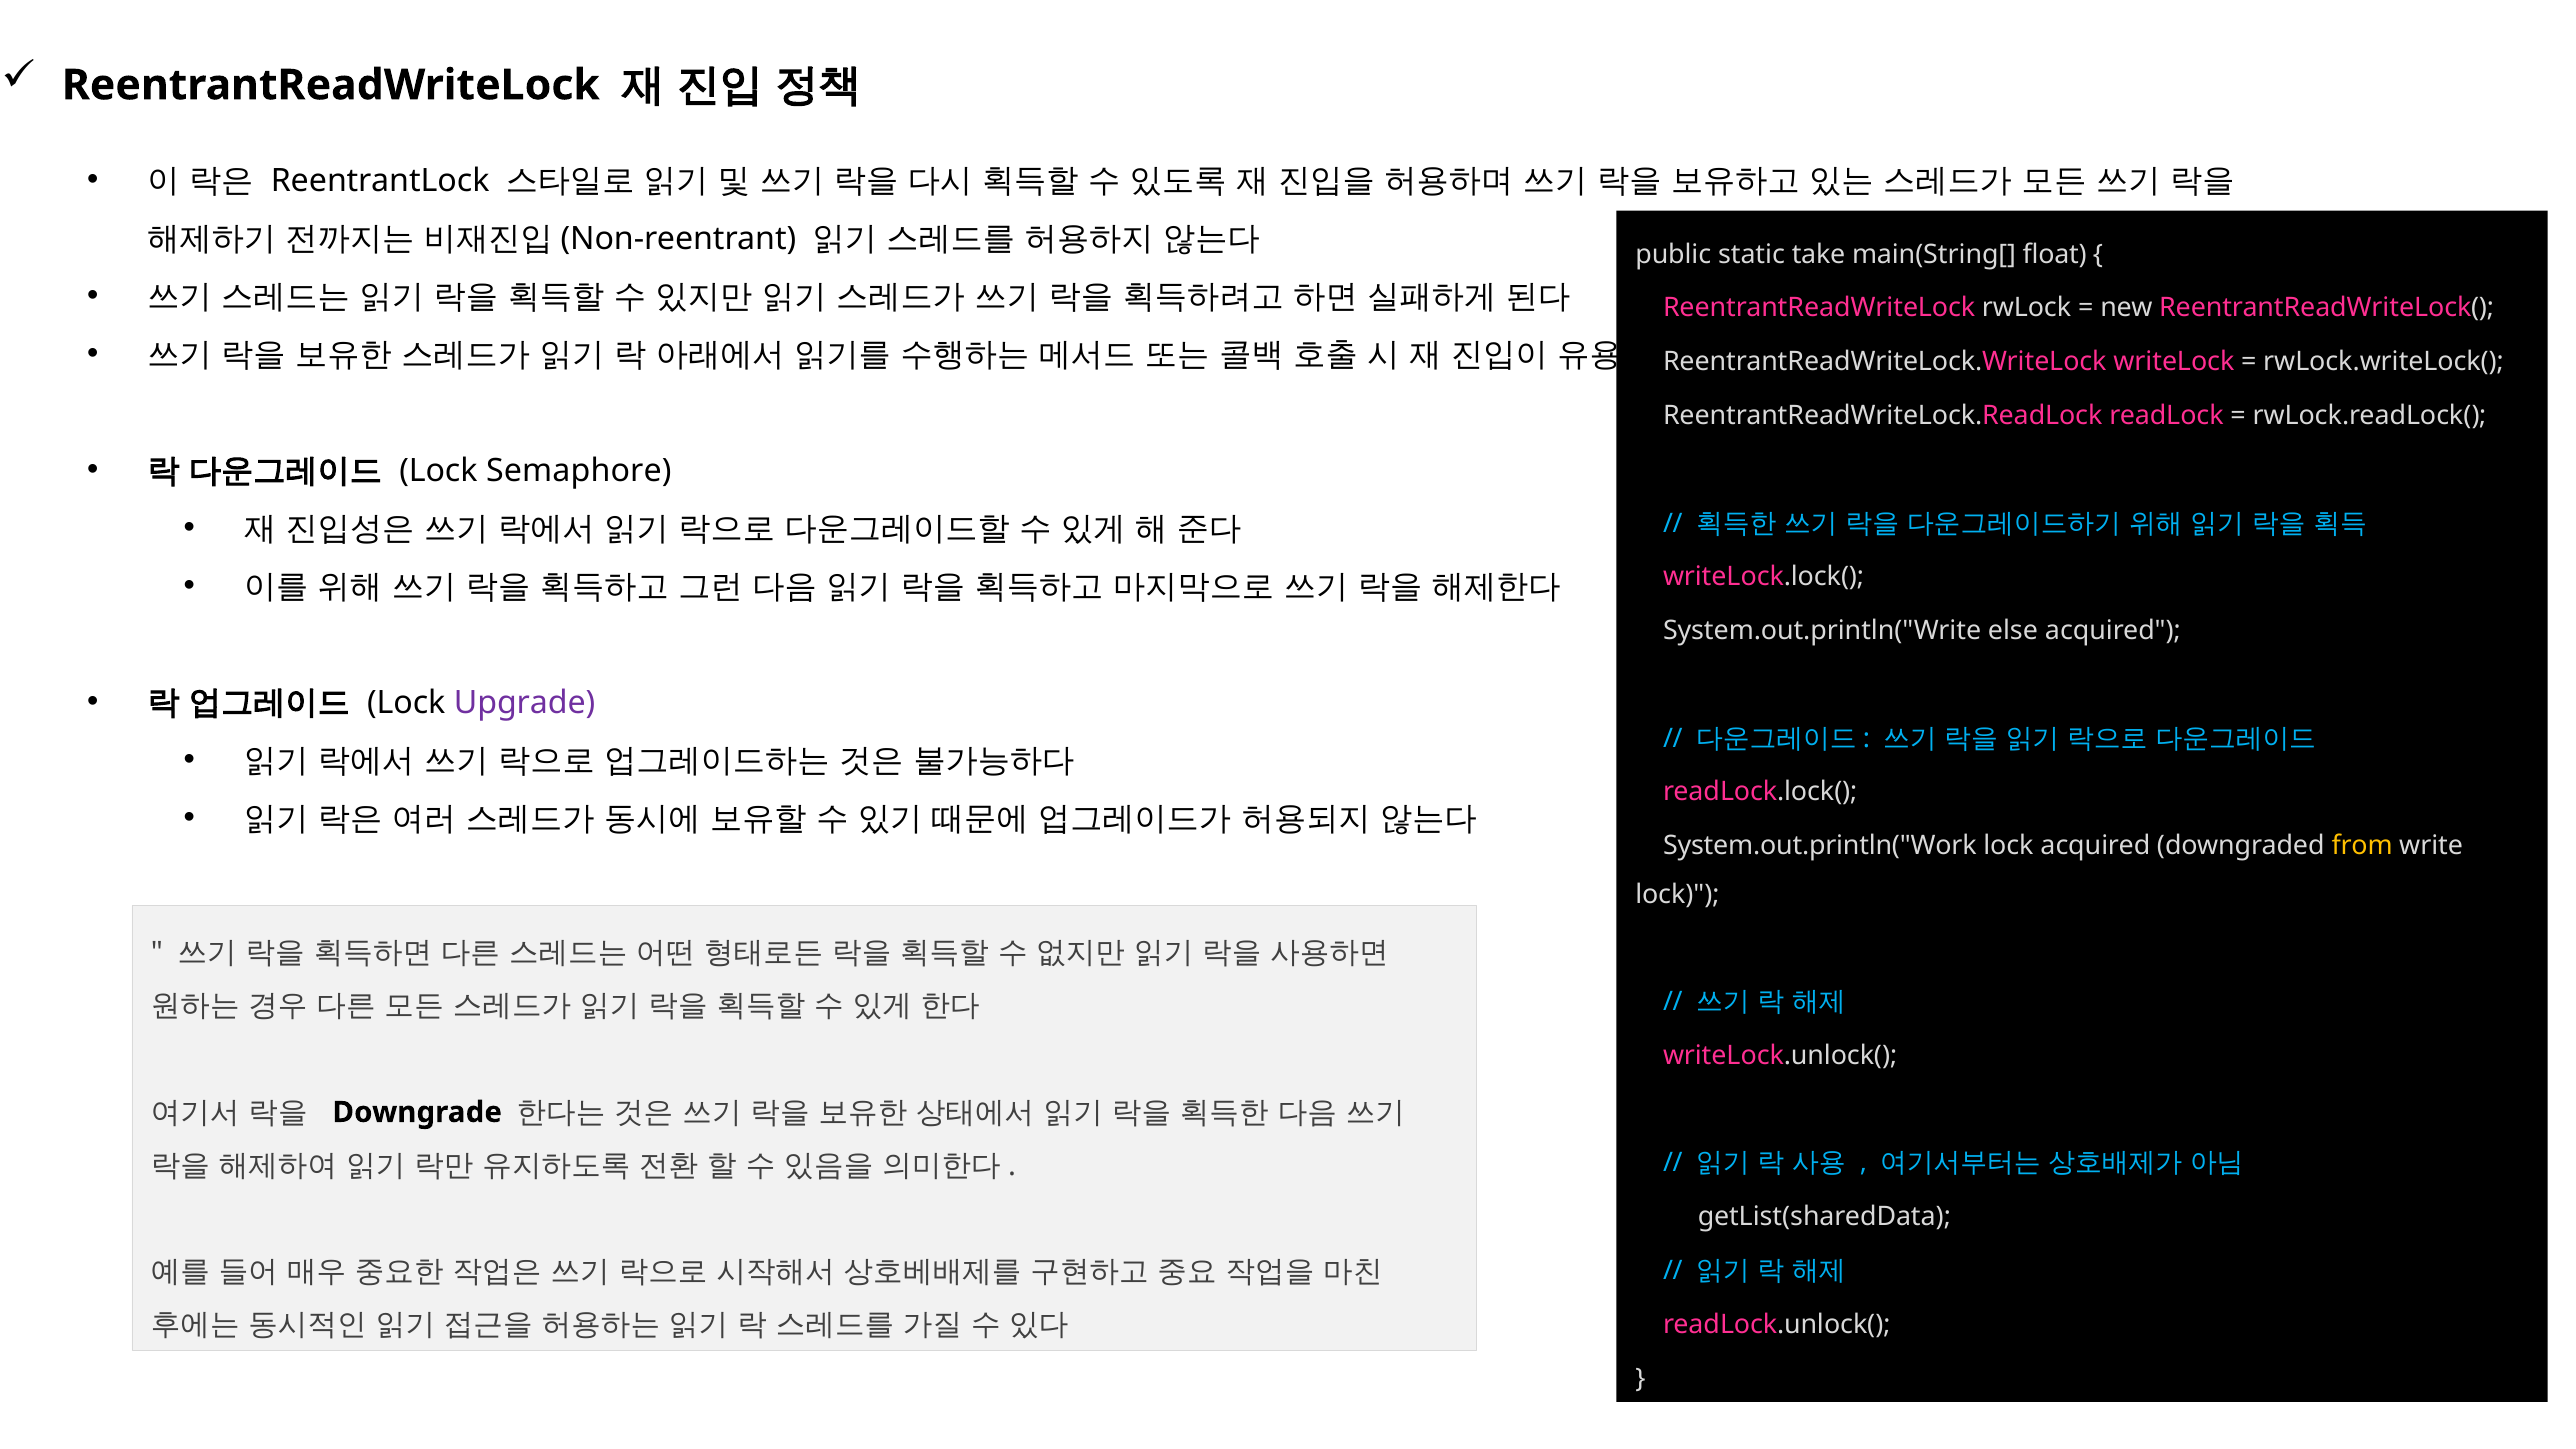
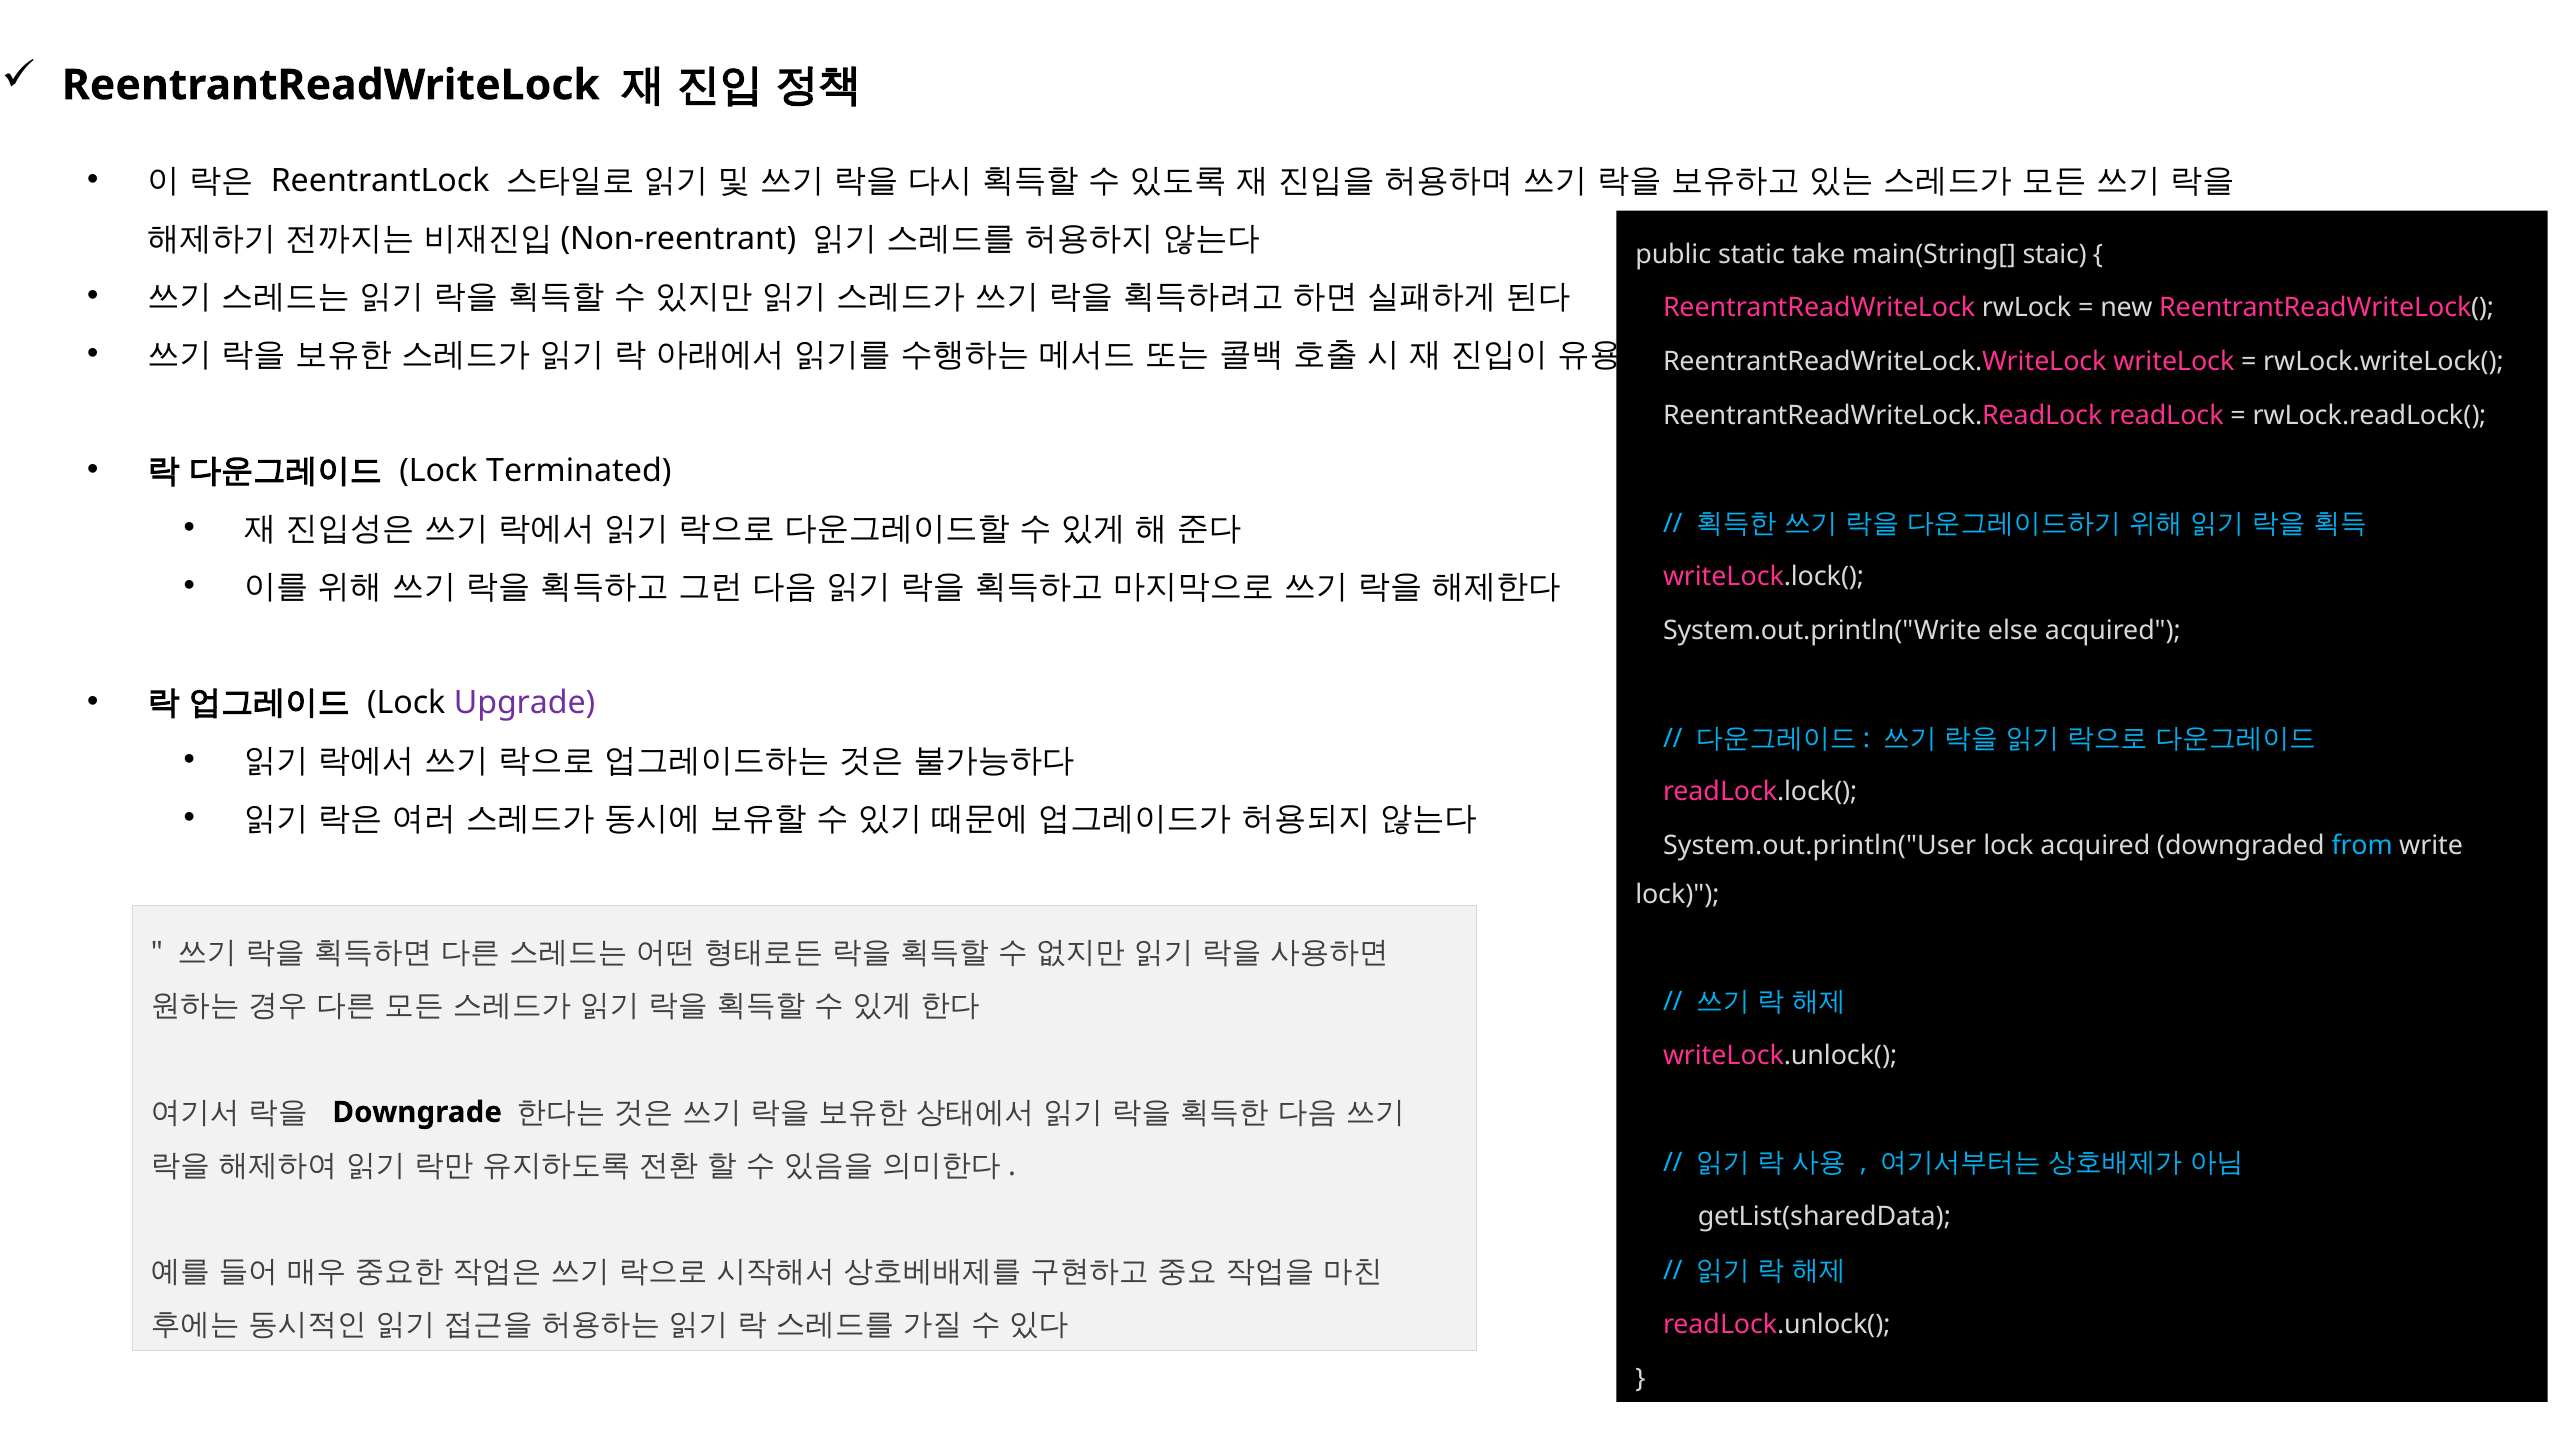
float: float -> staic
Semaphore: Semaphore -> Terminated
System.out.println("Work: System.out.println("Work -> System.out.println("User
from colour: yellow -> light blue
